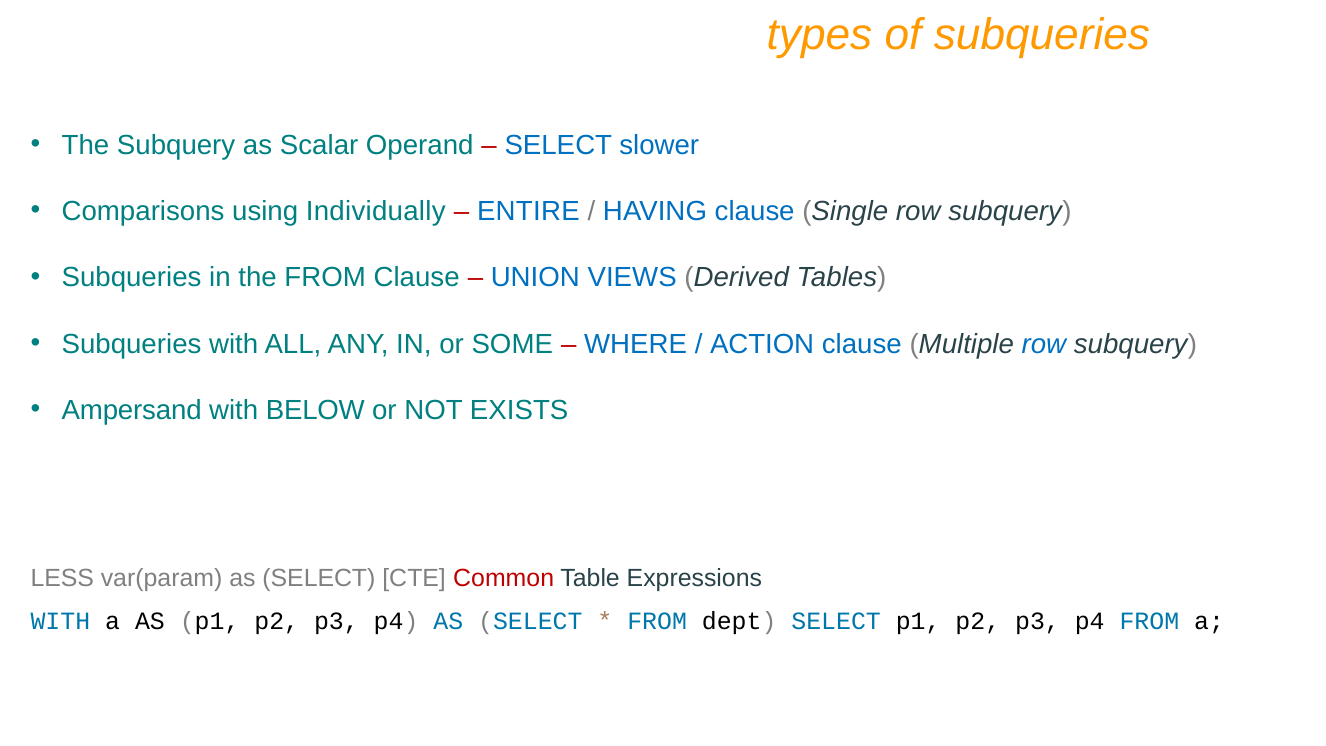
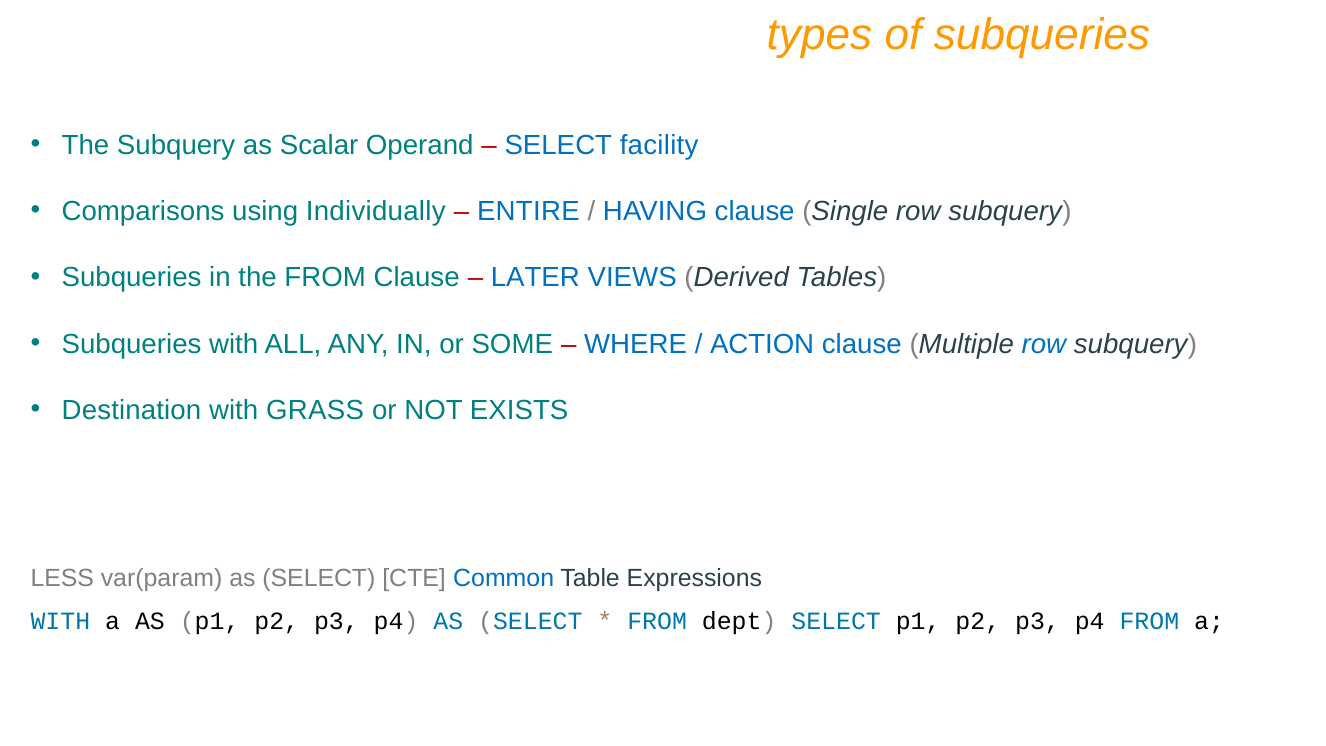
slower: slower -> facility
UNION: UNION -> LATER
Ampersand: Ampersand -> Destination
BELOW: BELOW -> GRASS
Common colour: red -> blue
